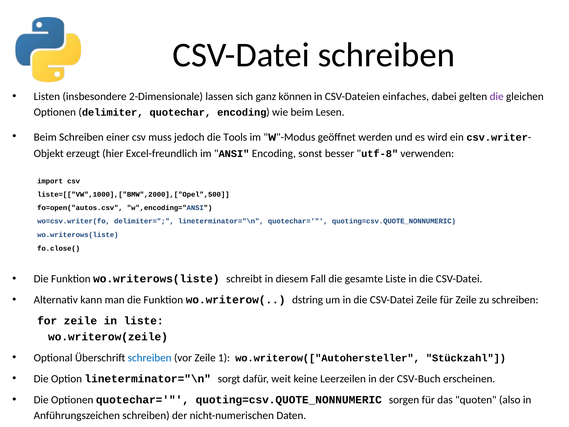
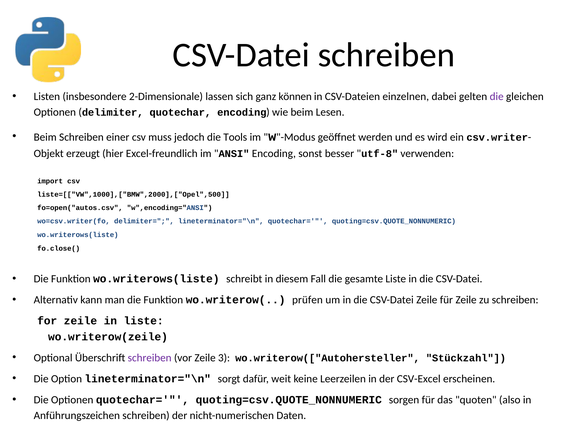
einfaches: einfaches -> einzelnen
dstring: dstring -> prüfen
schreiben at (150, 357) colour: blue -> purple
1: 1 -> 3
CSV-Buch: CSV-Buch -> CSV-Excel
